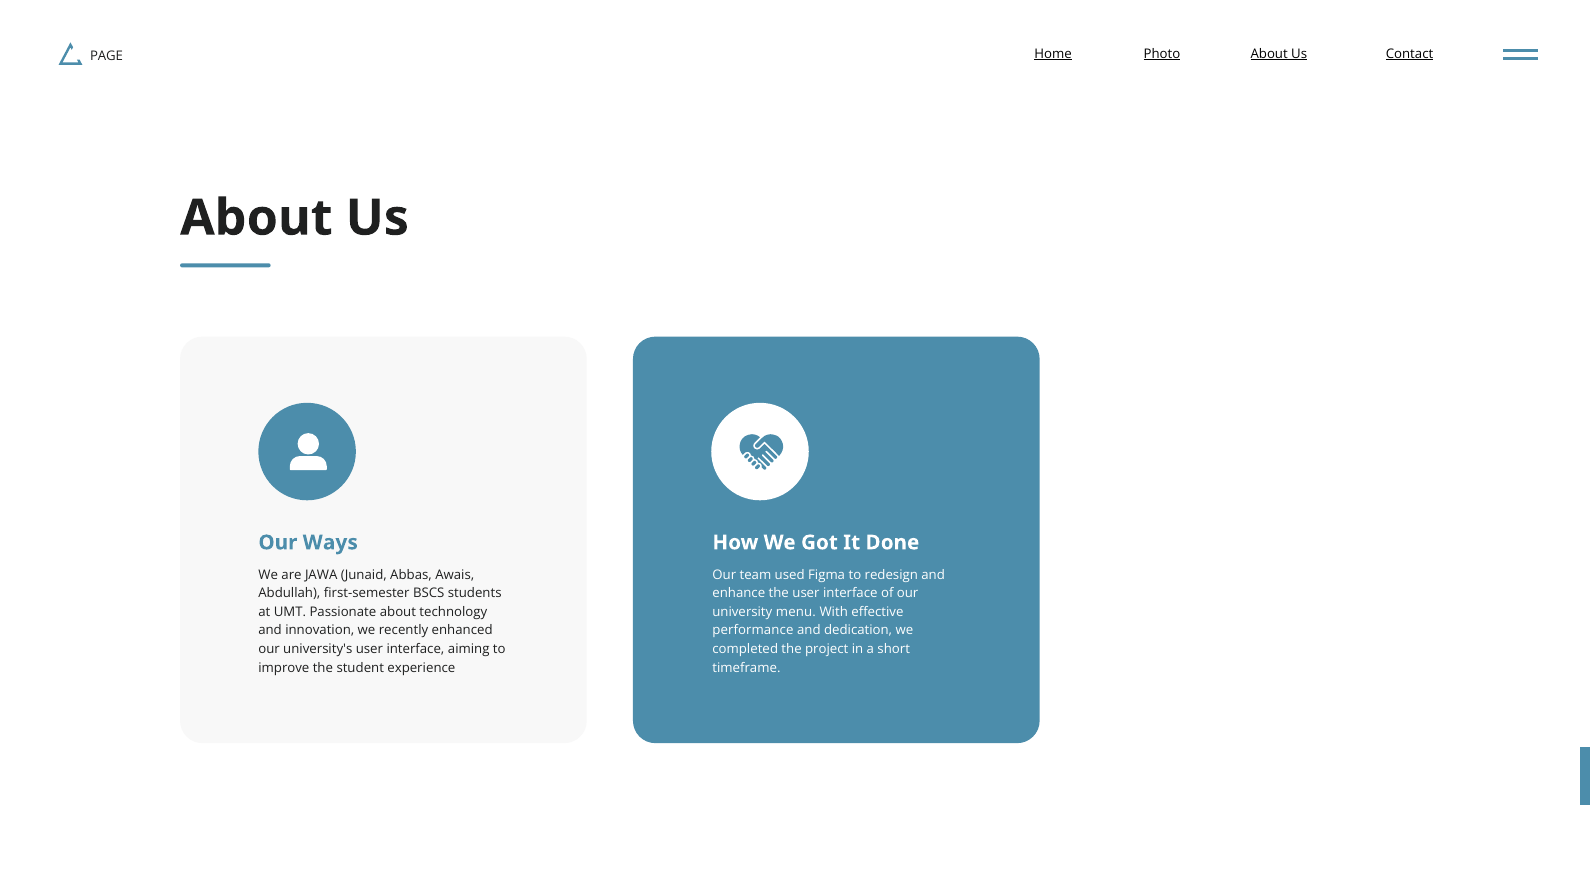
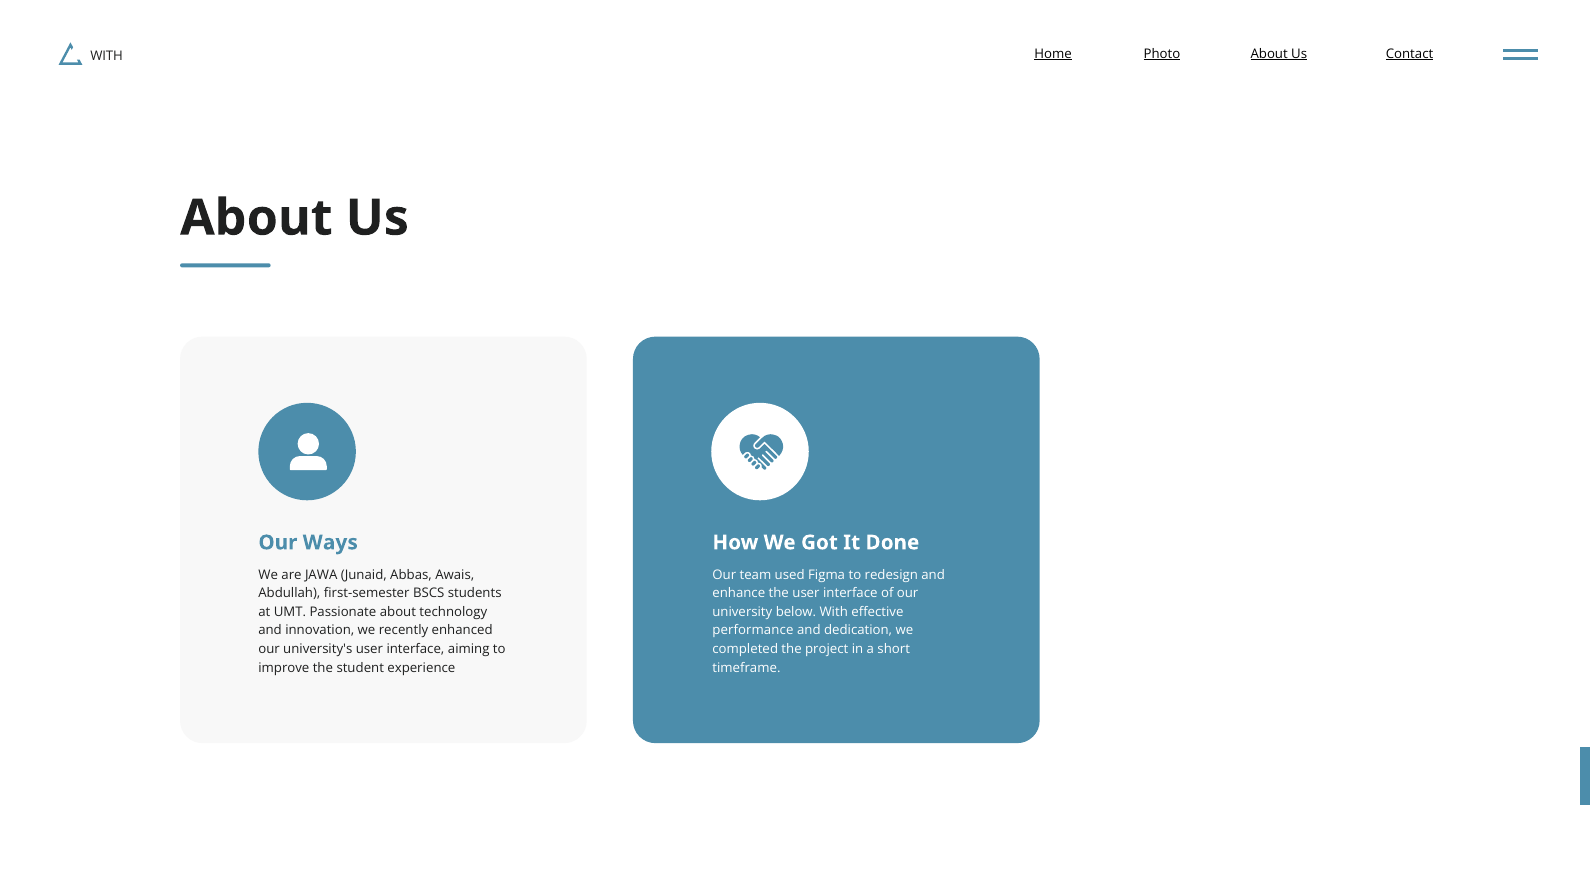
PAGE at (107, 57): PAGE -> WITH
menu: menu -> below
